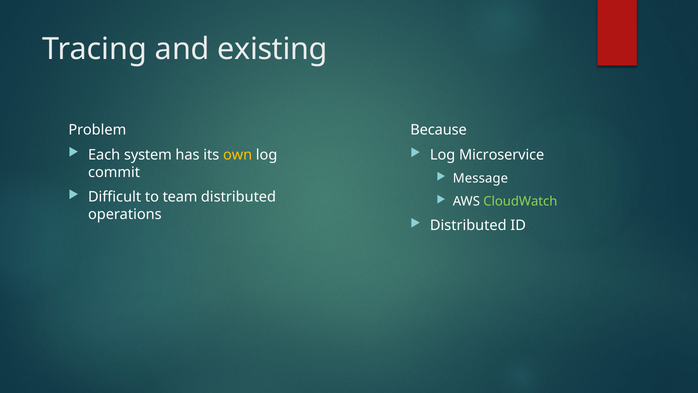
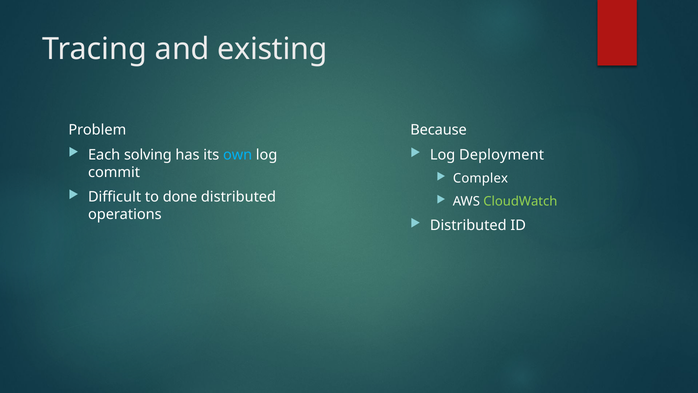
system: system -> solving
own colour: yellow -> light blue
Microservice: Microservice -> Deployment
Message: Message -> Complex
team: team -> done
